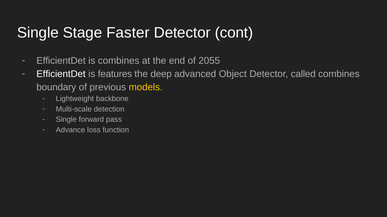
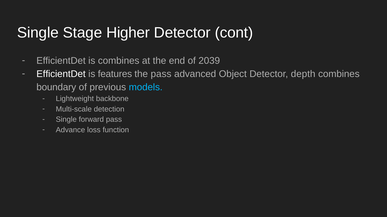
Faster: Faster -> Higher
2055: 2055 -> 2039
the deep: deep -> pass
called: called -> depth
models colour: yellow -> light blue
